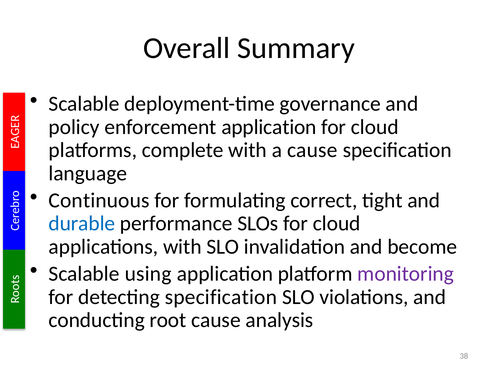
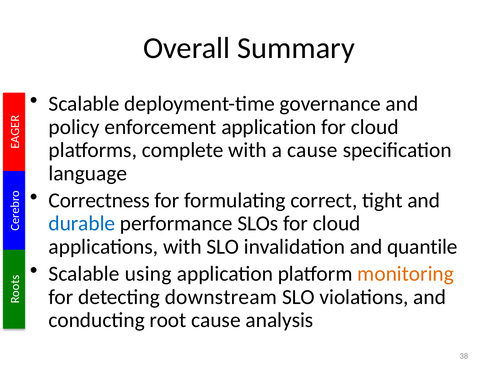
Continuous: Continuous -> Correctness
become: become -> quantile
monitoring colour: purple -> orange
detecting specification: specification -> downstream
